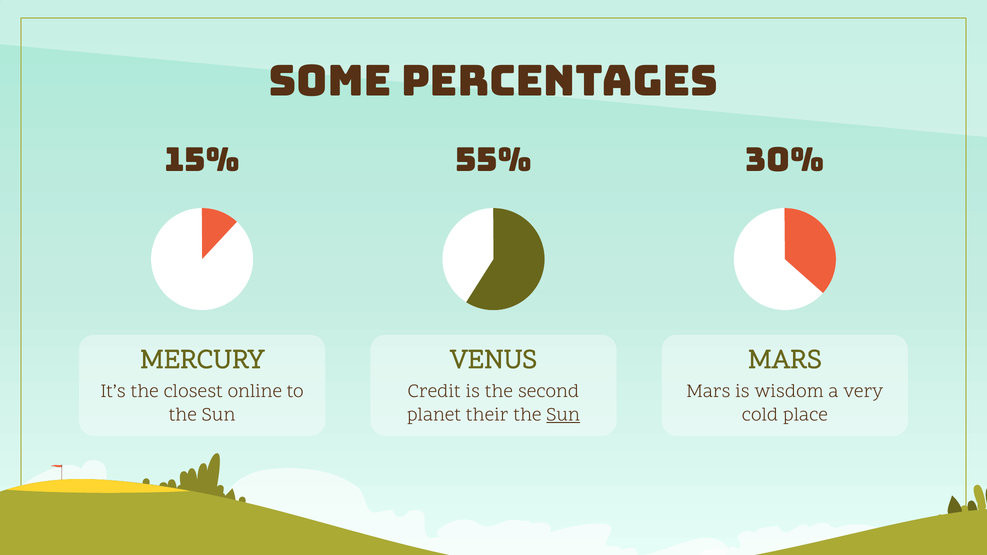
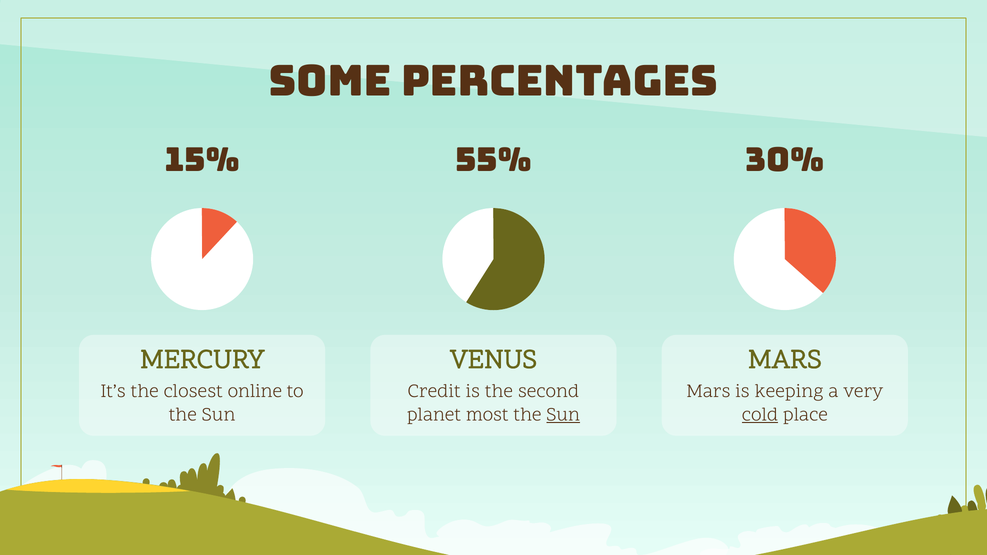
wisdom: wisdom -> keeping
their: their -> most
cold underline: none -> present
